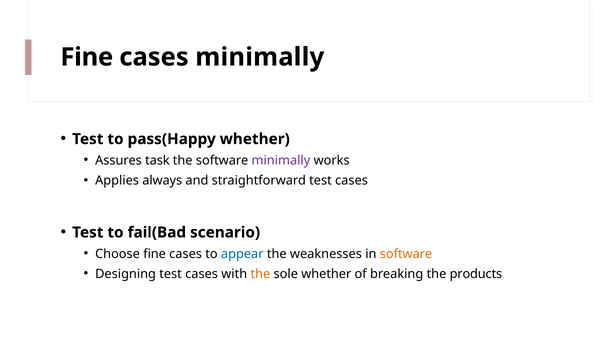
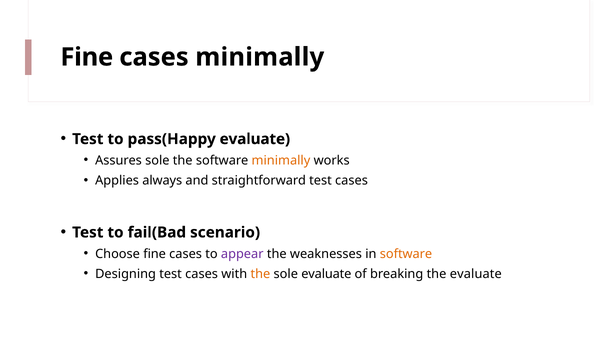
pass(Happy whether: whether -> evaluate
Assures task: task -> sole
minimally at (281, 160) colour: purple -> orange
appear colour: blue -> purple
sole whether: whether -> evaluate
the products: products -> evaluate
